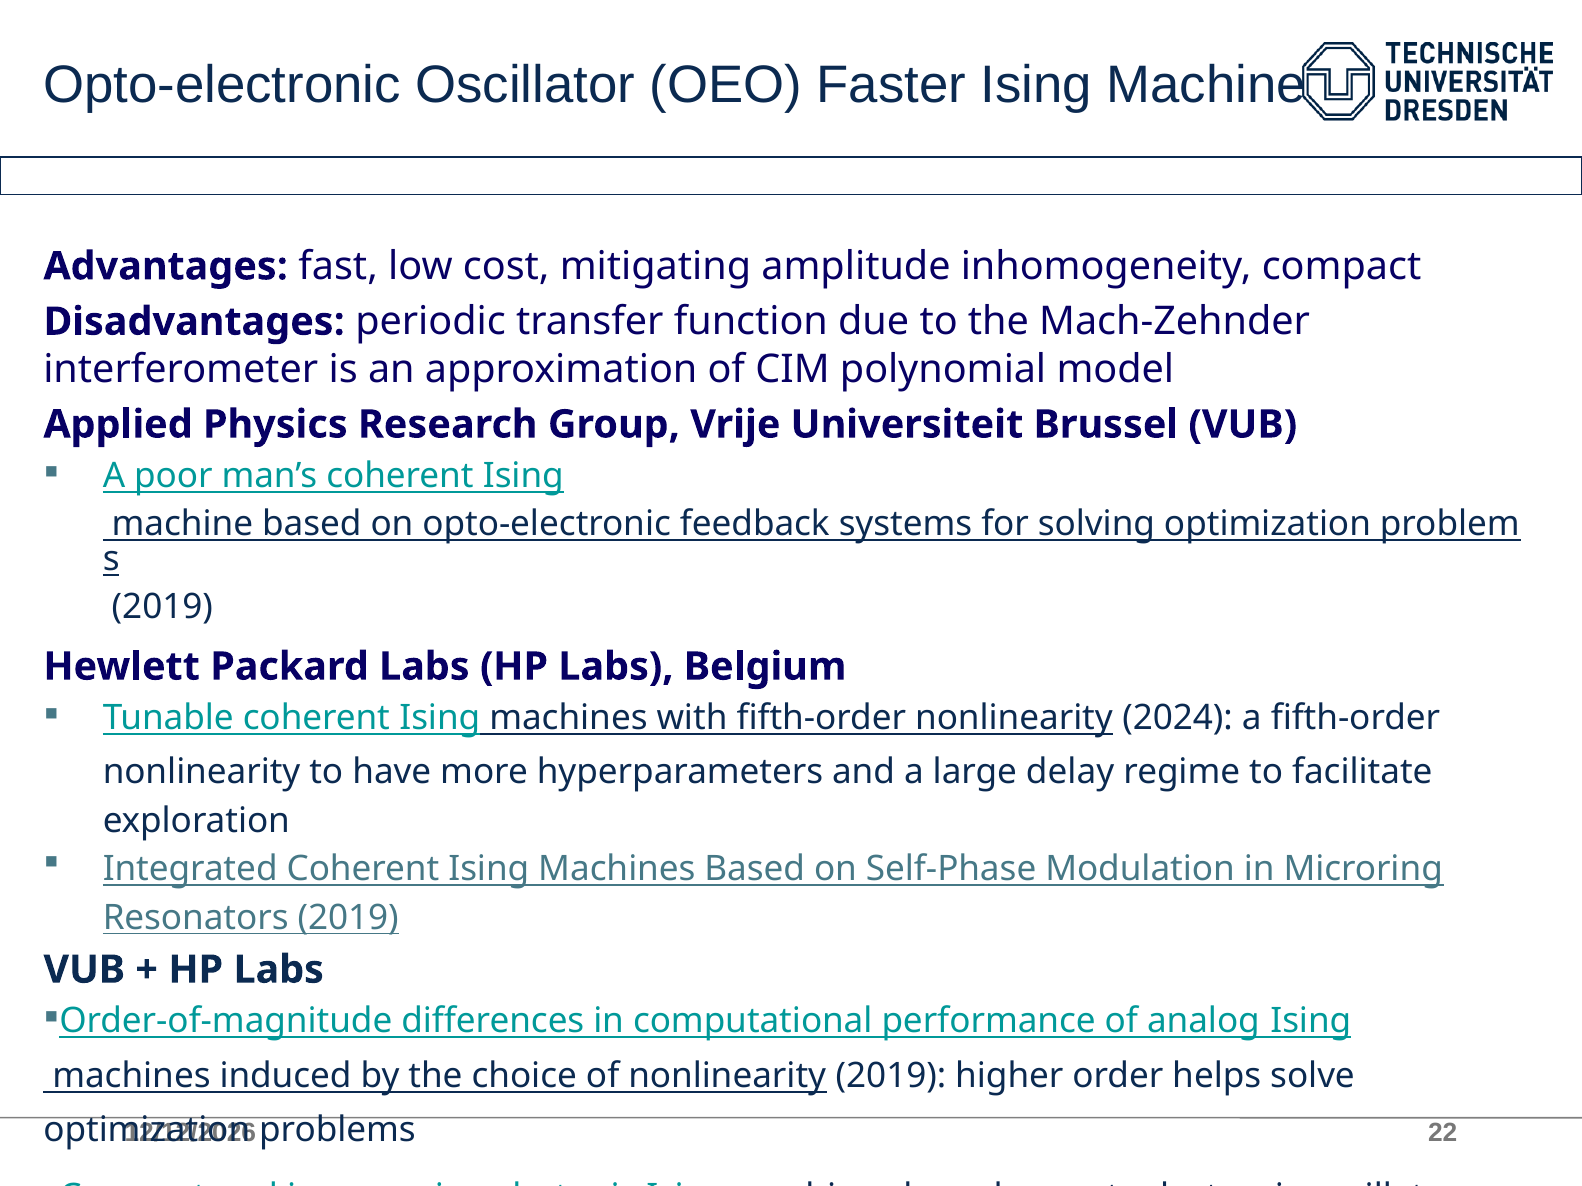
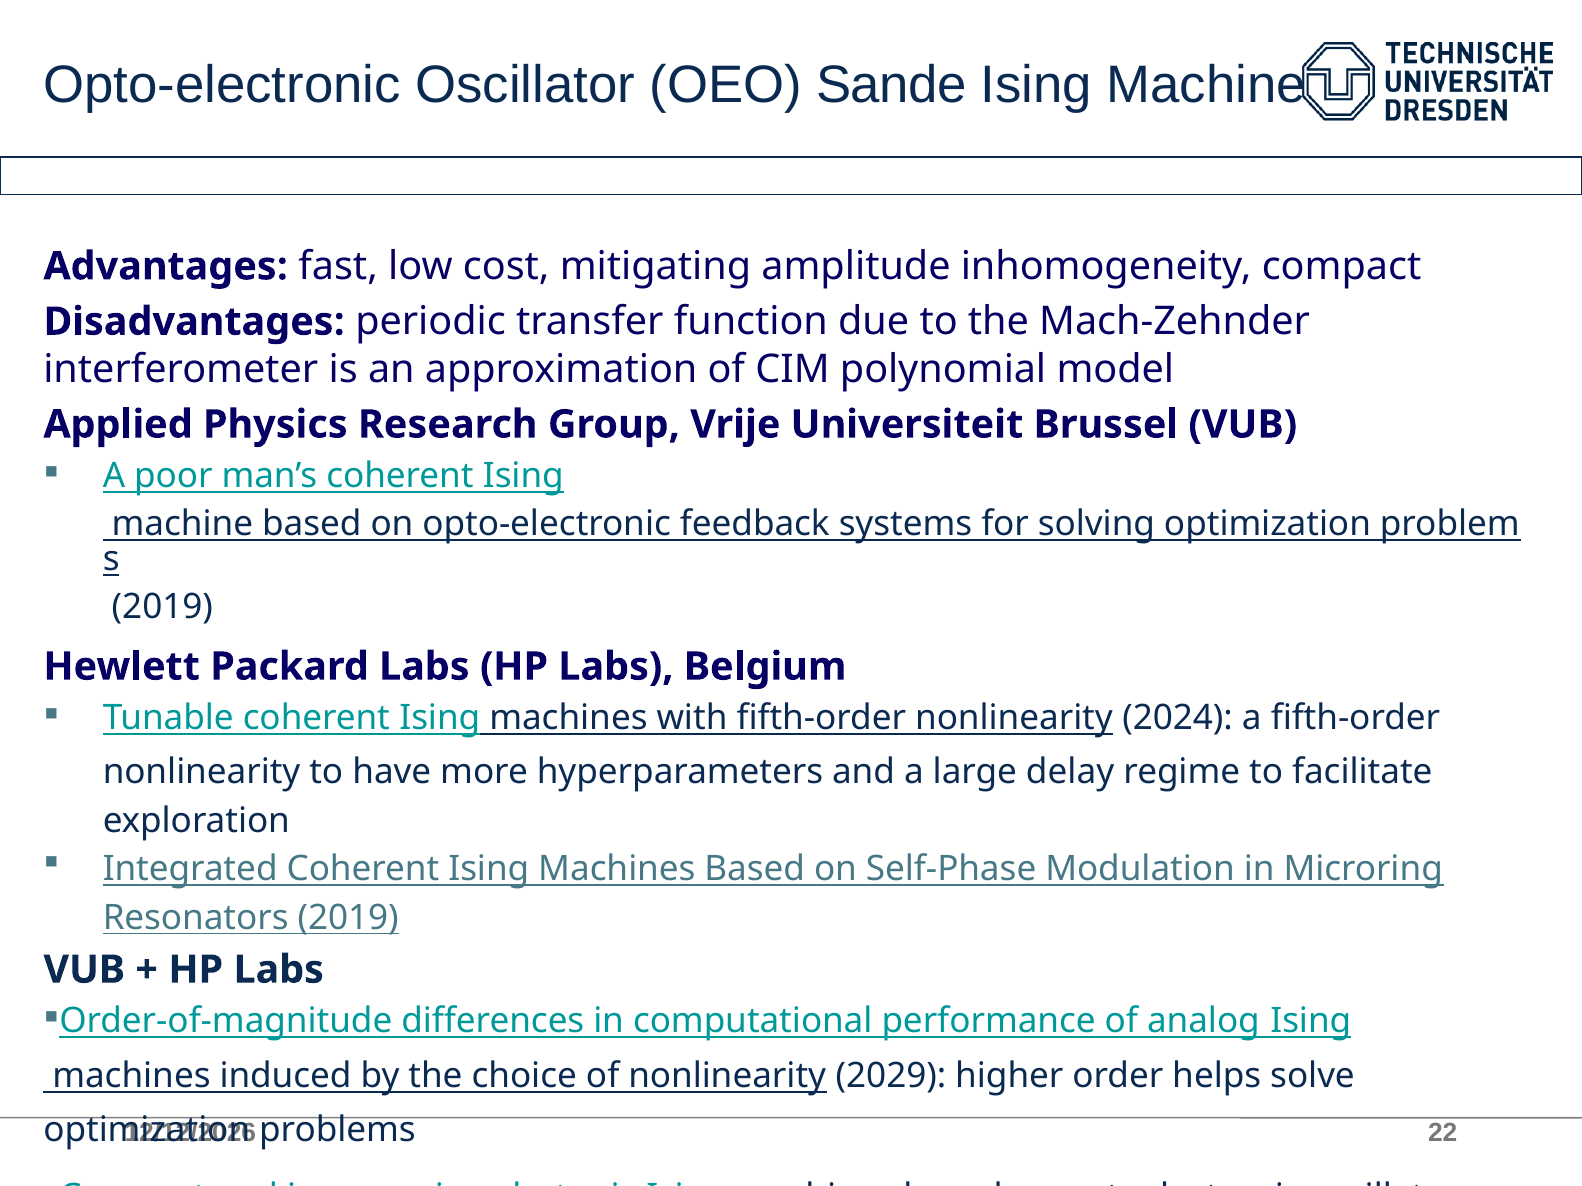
Faster: Faster -> Sande
nonlinearity 2019: 2019 -> 2029
